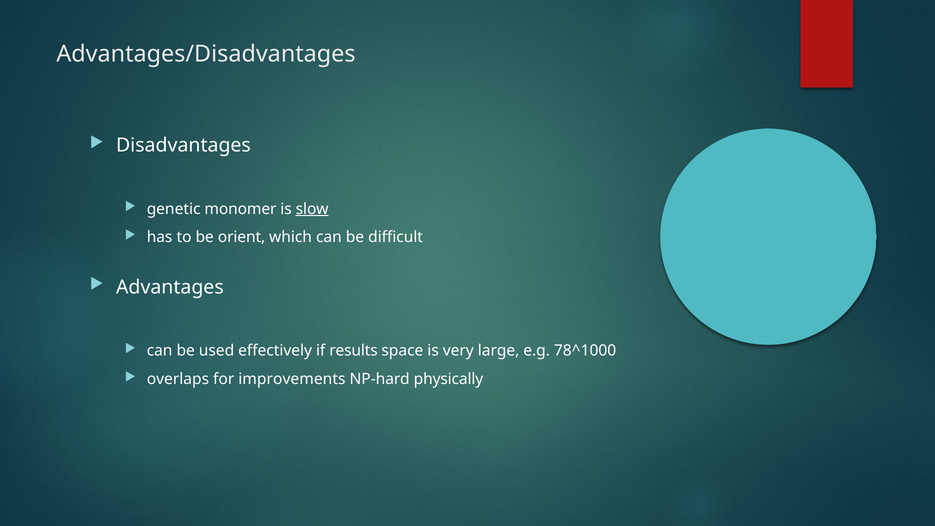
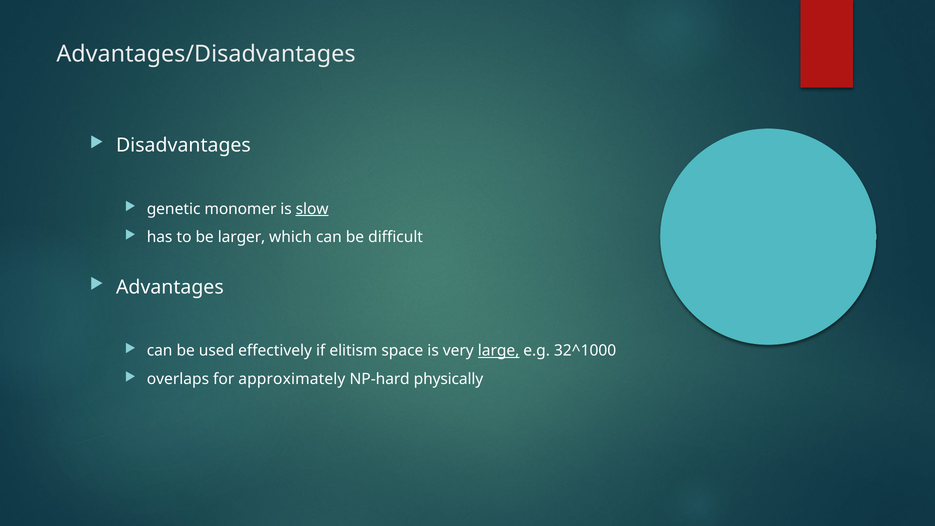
orient: orient -> larger
results: results -> elitism
large underline: none -> present
78^1000: 78^1000 -> 32^1000
improvements: improvements -> approximately
